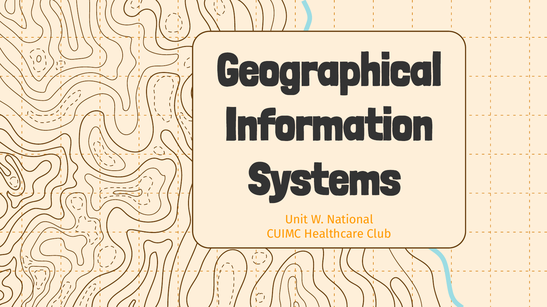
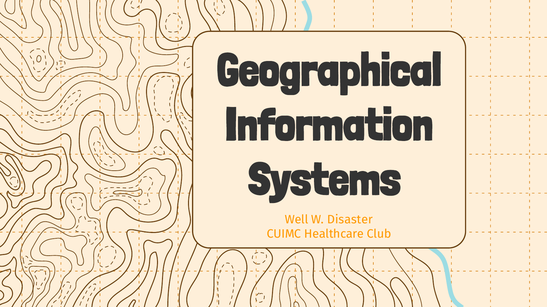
Unit: Unit -> Well
National: National -> Disaster
